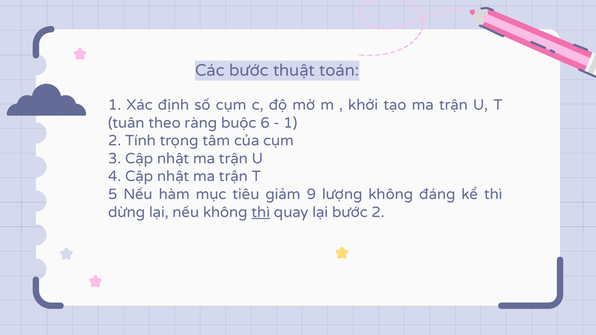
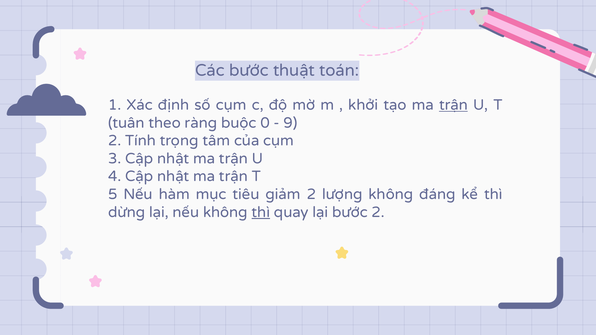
trận at (453, 105) underline: none -> present
6: 6 -> 0
1 at (291, 123): 1 -> 9
giảm 9: 9 -> 2
